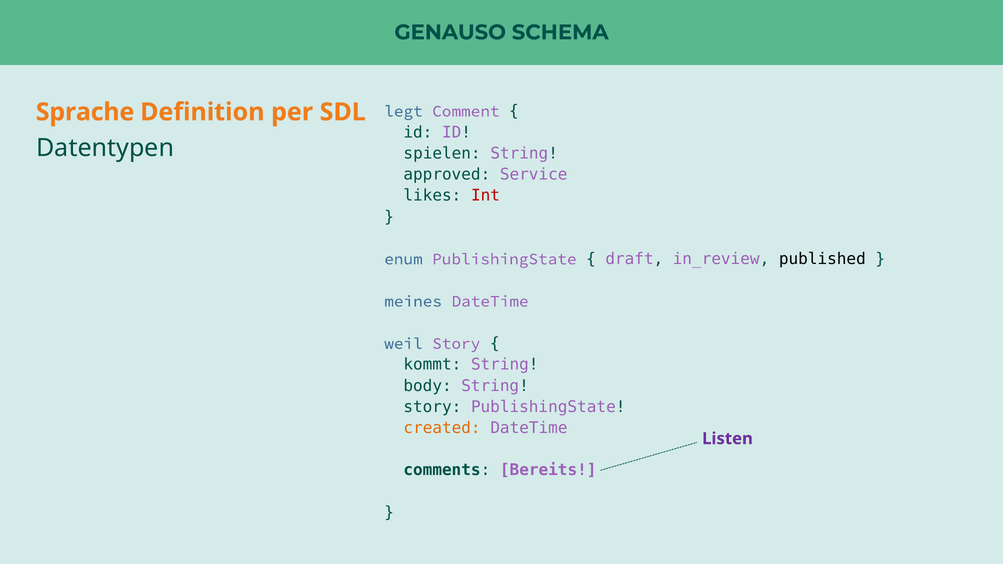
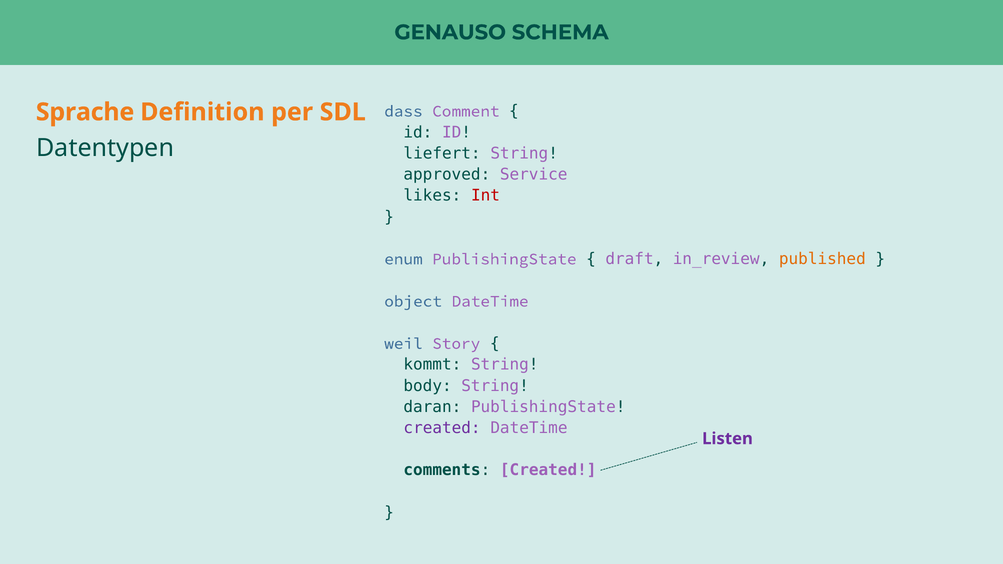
legt: legt -> dass
spielen: spielen -> liefert
published colour: black -> orange
meines: meines -> object
story at (432, 407): story -> daran
created at (442, 428) colour: orange -> purple
comments Bereits: Bereits -> Created
